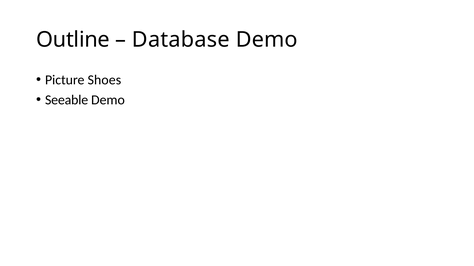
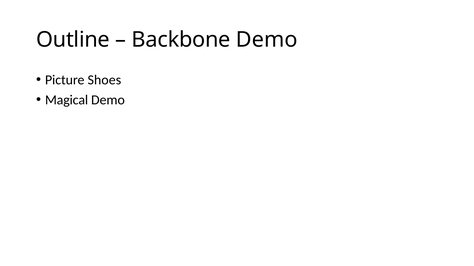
Database: Database -> Backbone
Seeable: Seeable -> Magical
